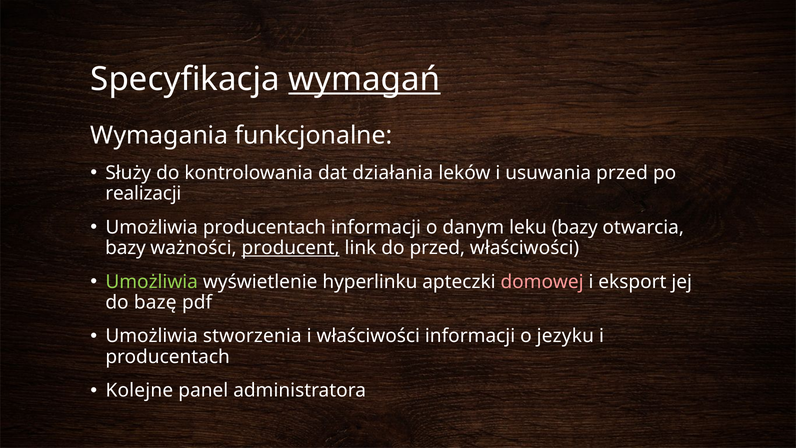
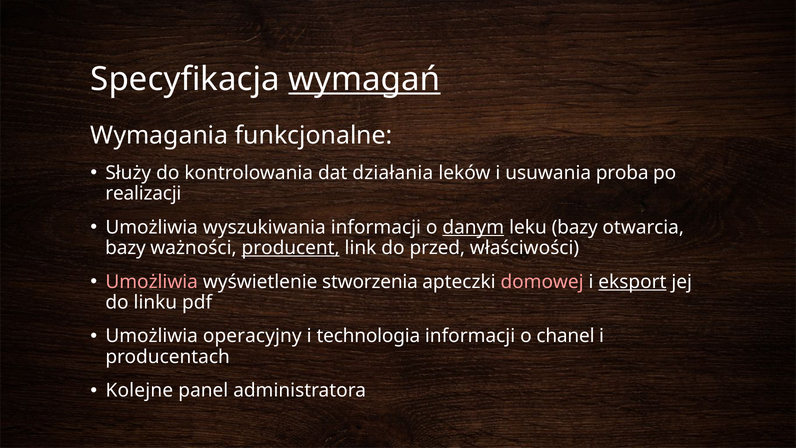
usuwania przed: przed -> proba
Umożliwia producentach: producentach -> wyszukiwania
danym underline: none -> present
Umożliwia at (152, 282) colour: light green -> pink
hyperlinku: hyperlinku -> stworzenia
eksport underline: none -> present
bazę: bazę -> linku
stworzenia: stworzenia -> operacyjny
i właściwości: właściwości -> technologia
jezyku: jezyku -> chanel
